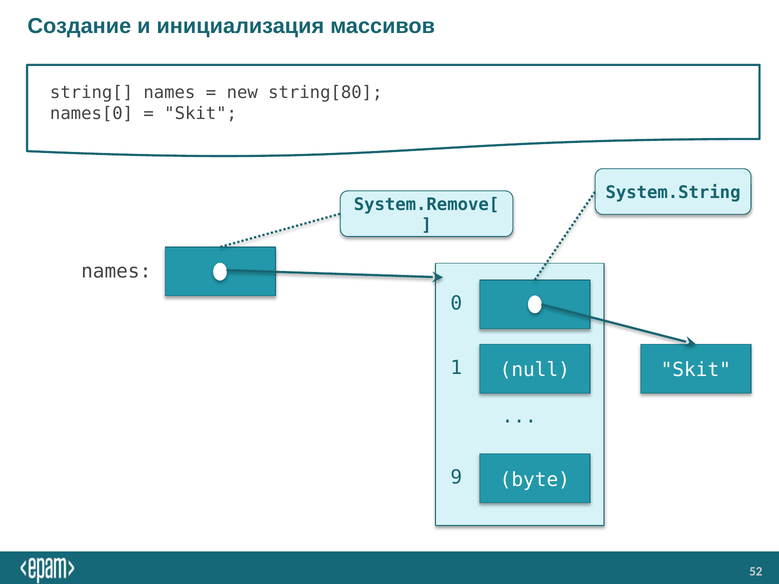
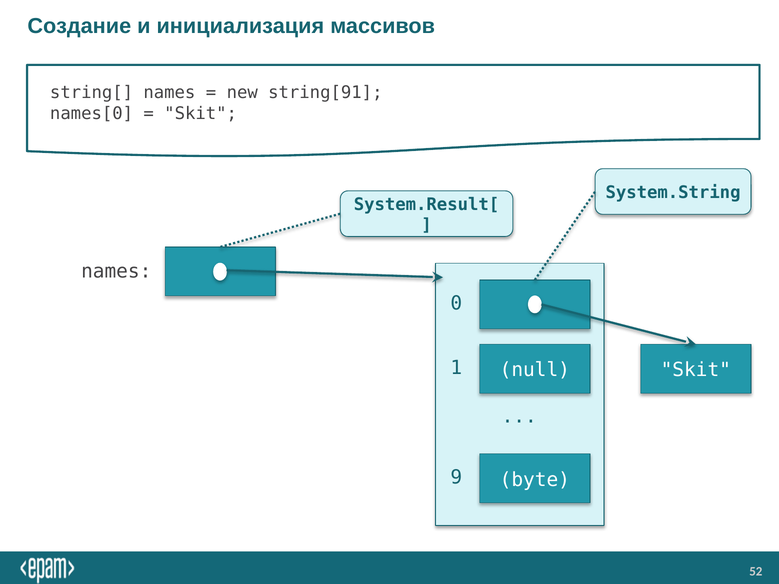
string[80: string[80 -> string[91
System.Remove[: System.Remove[ -> System.Result[
